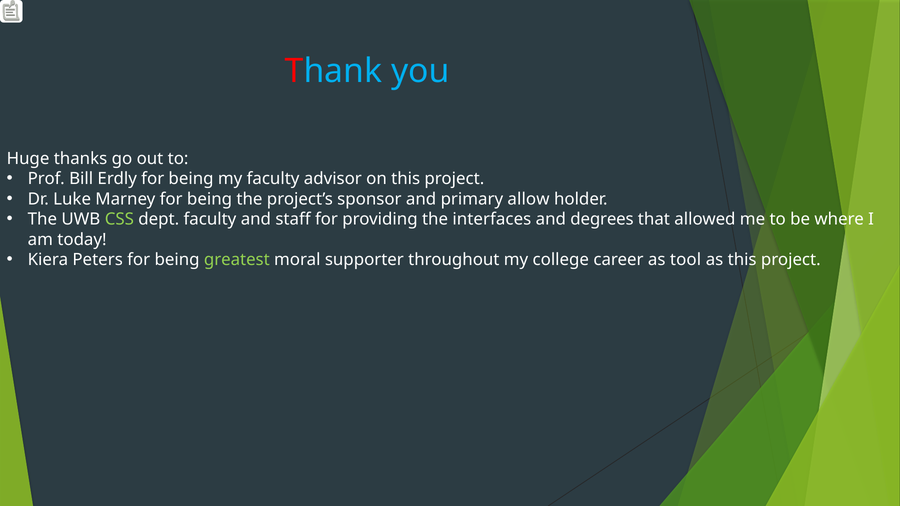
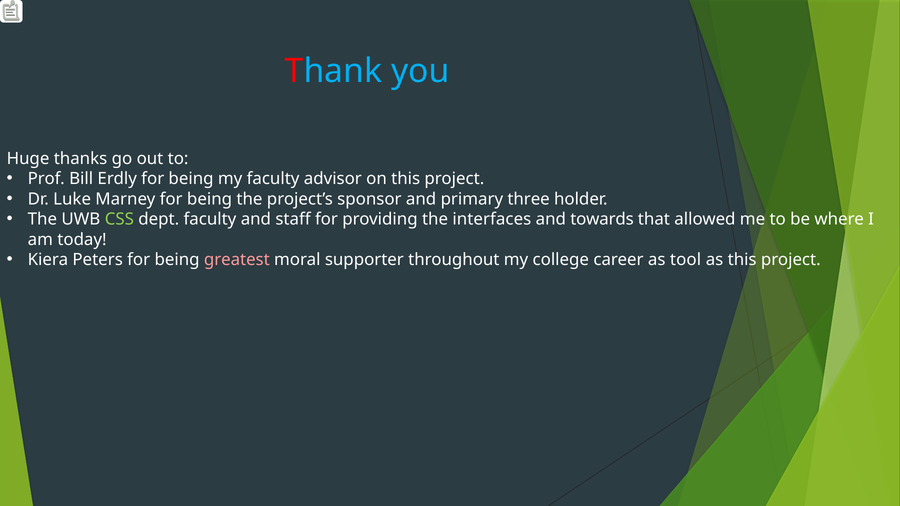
allow: allow -> three
degrees: degrees -> towards
greatest colour: light green -> pink
